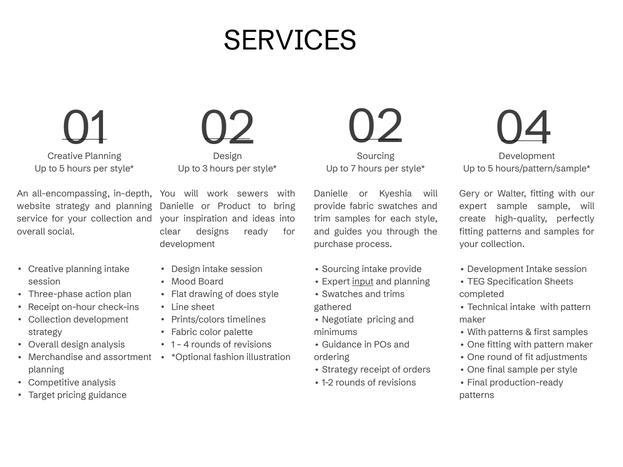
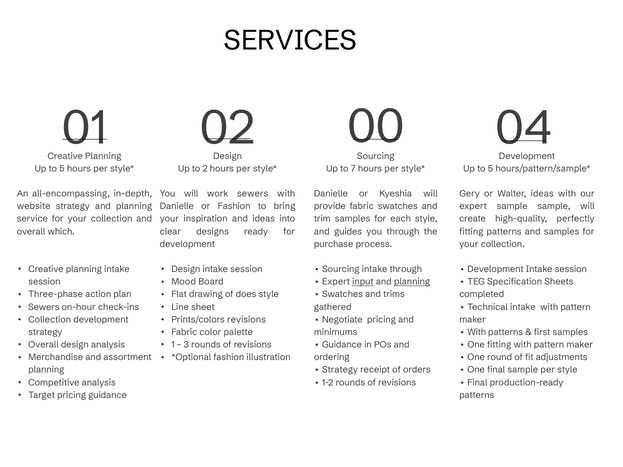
02 at (376, 127): 02 -> 00
3: 3 -> 2
Walter fitting: fitting -> ideas
or Product: Product -> Fashion
social: social -> which
intake provide: provide -> through
planning at (412, 282) underline: none -> present
Receipt at (44, 307): Receipt -> Sewers
Prints/colors timelines: timelines -> revisions
4: 4 -> 3
